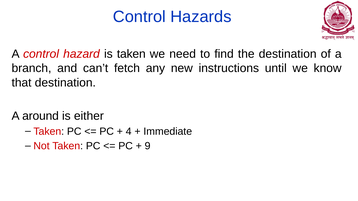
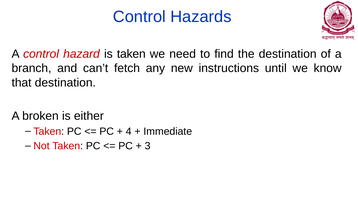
around: around -> broken
9: 9 -> 3
